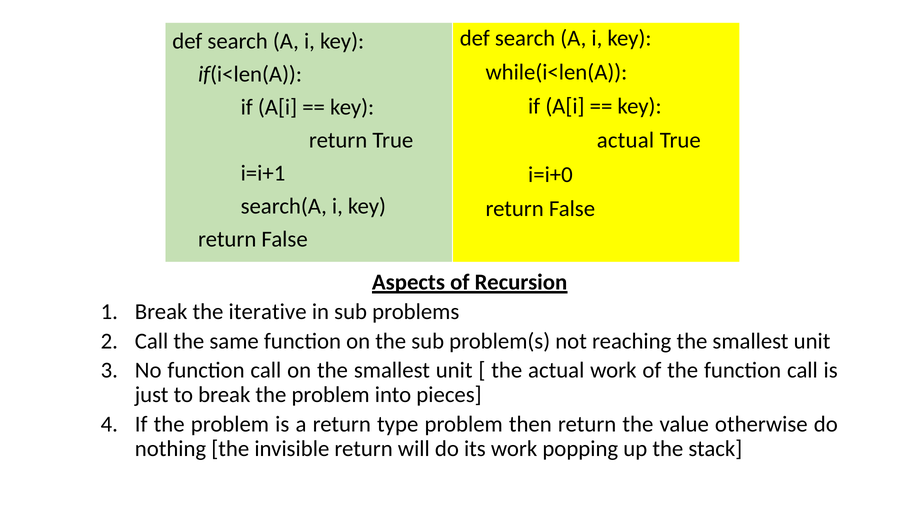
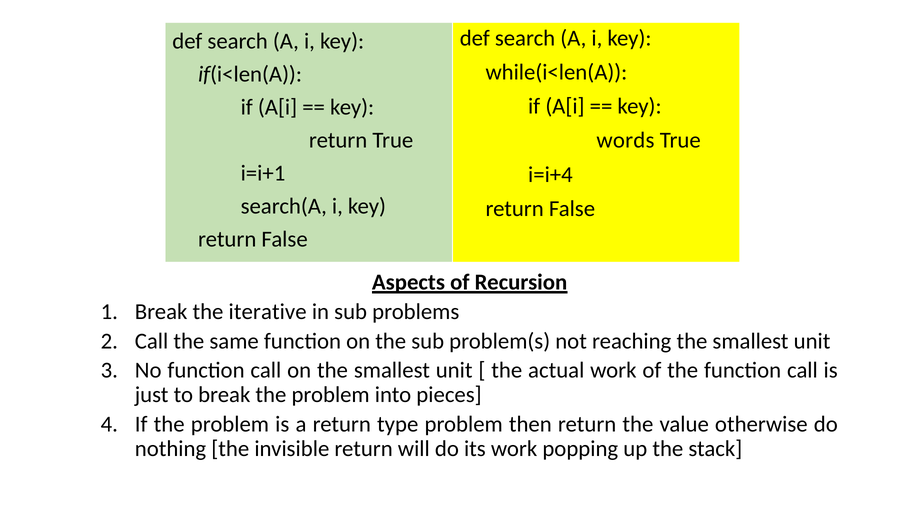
actual at (625, 141): actual -> words
i=i+0: i=i+0 -> i=i+4
